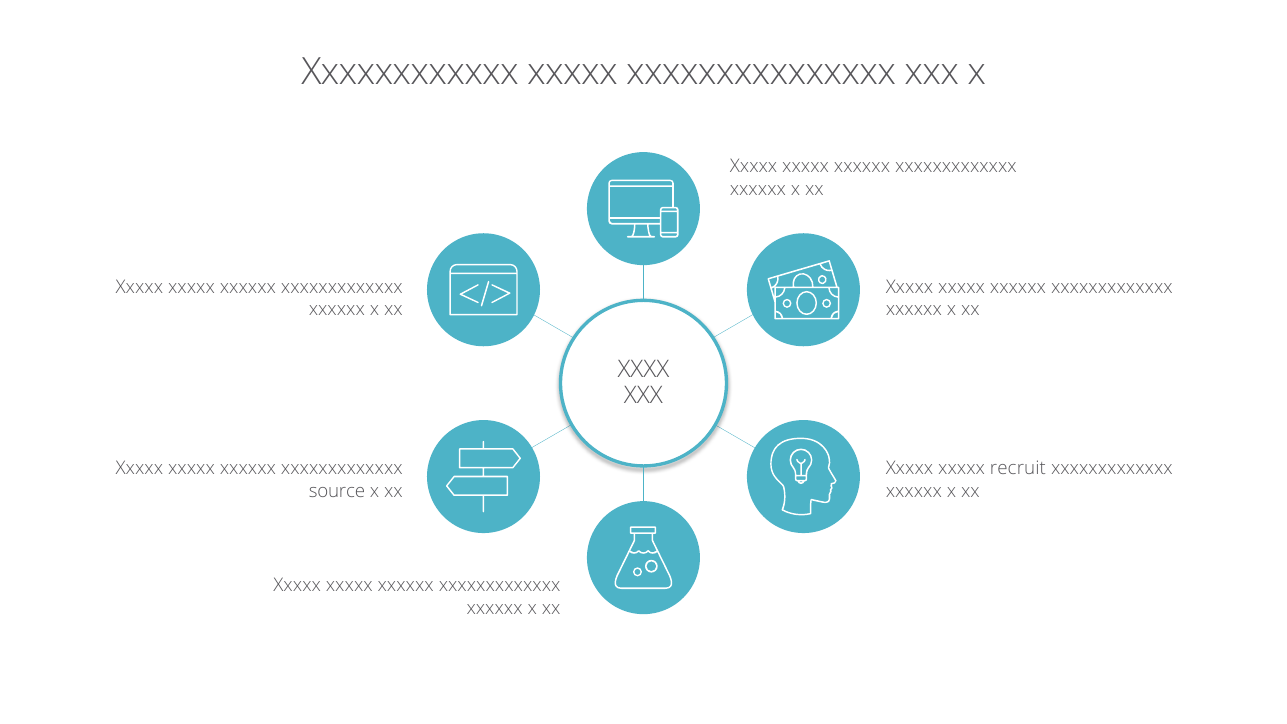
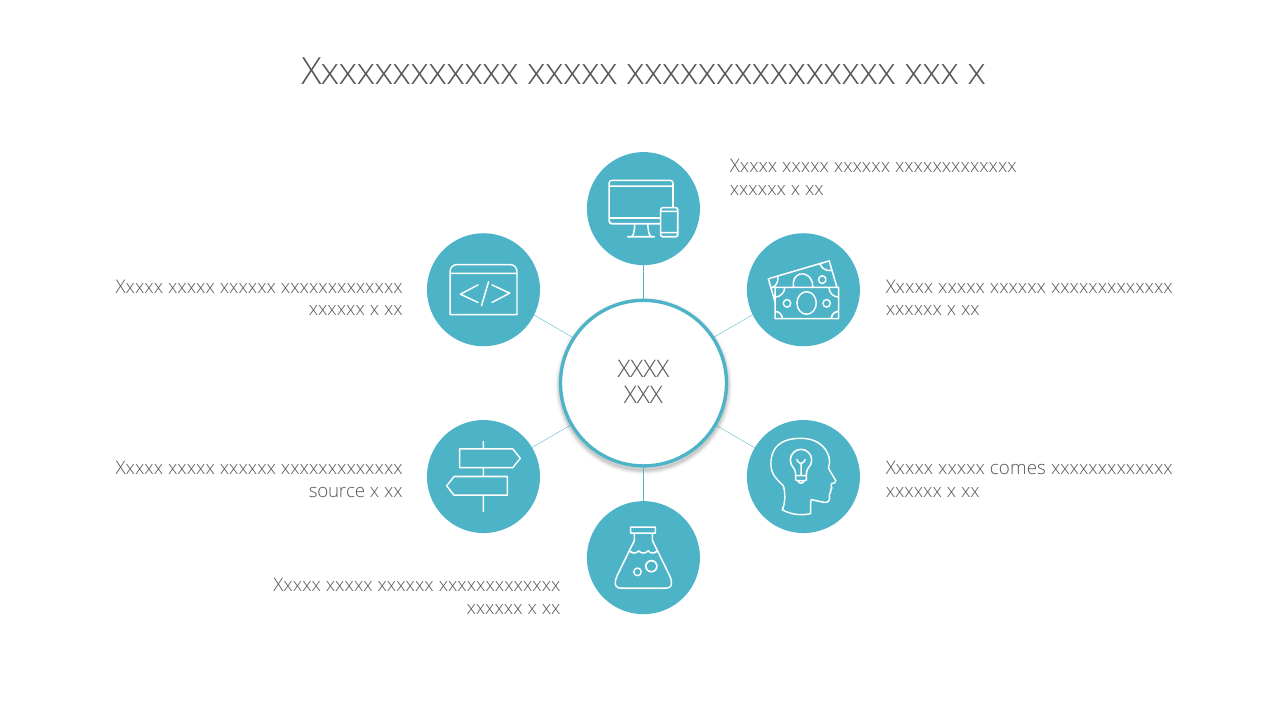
recruit: recruit -> comes
